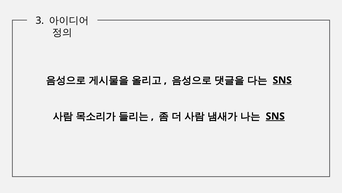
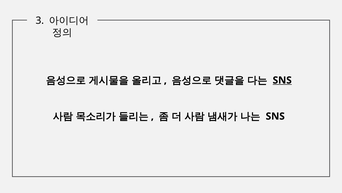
SNS at (275, 116) underline: present -> none
